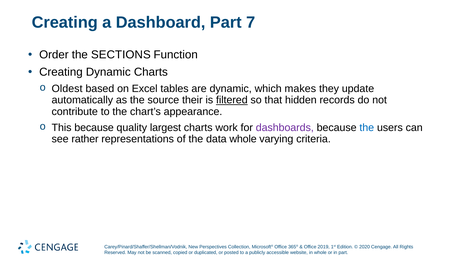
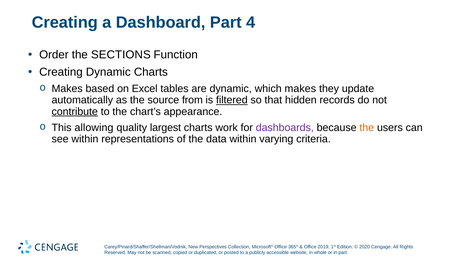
7: 7 -> 4
Oldest at (67, 89): Oldest -> Makes
their: their -> from
contribute underline: none -> present
This because: because -> allowing
the at (367, 128) colour: blue -> orange
see rather: rather -> within
data whole: whole -> within
